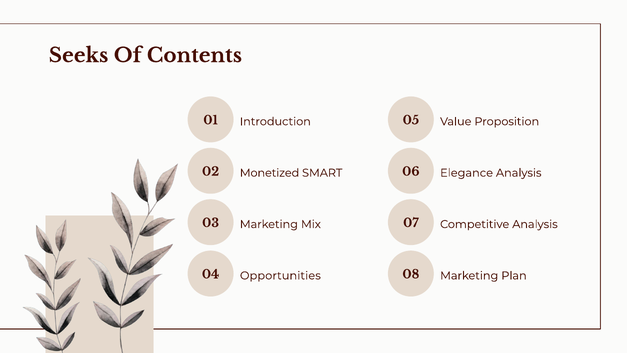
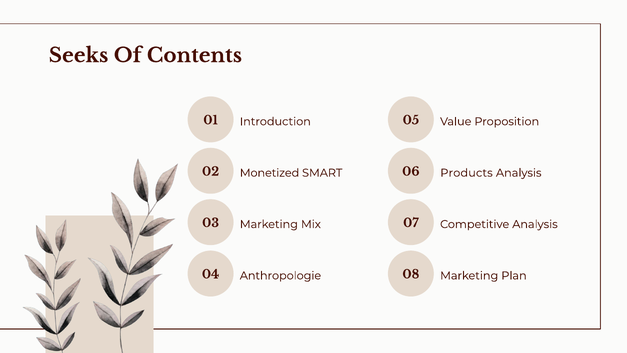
Elegance: Elegance -> Products
Opportunities: Opportunities -> Anthropologie
